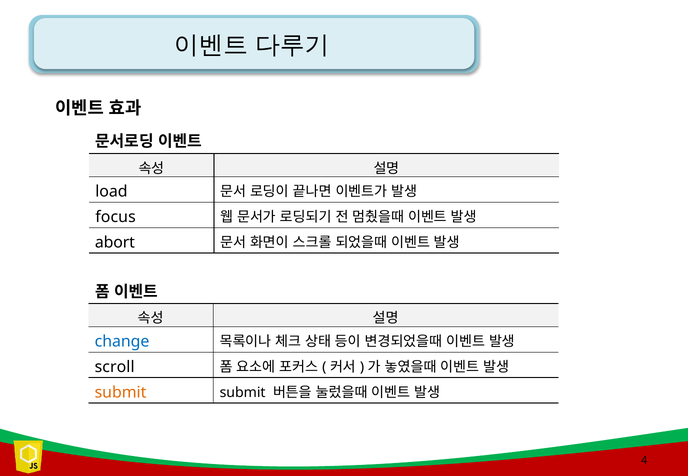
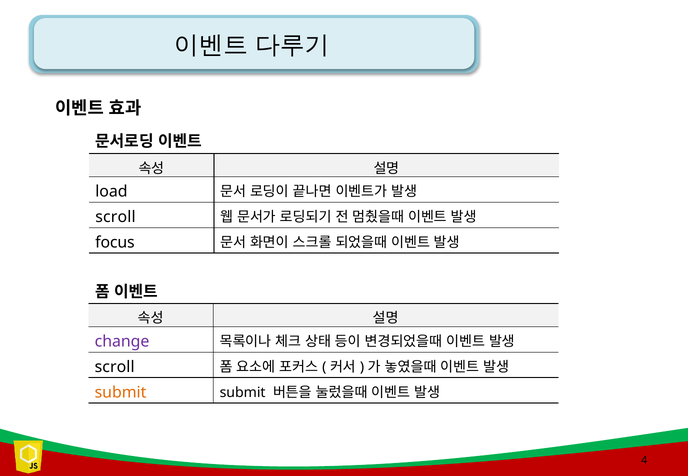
focus at (116, 217): focus -> scroll
abort: abort -> focus
change colour: blue -> purple
